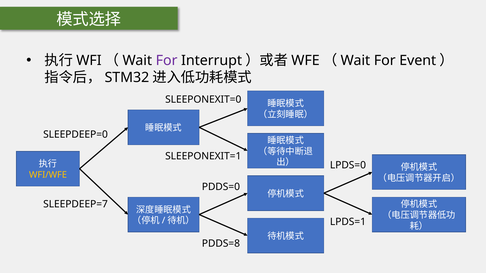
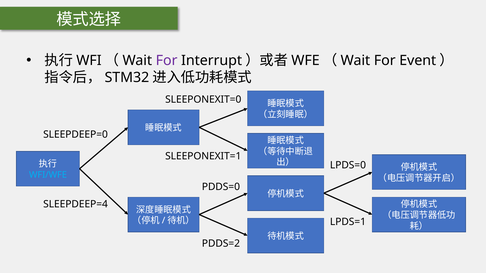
WFI/WFE colour: yellow -> light blue
SLEEPDEEP=7: SLEEPDEEP=7 -> SLEEPDEEP=4
PDDS=8: PDDS=8 -> PDDS=2
